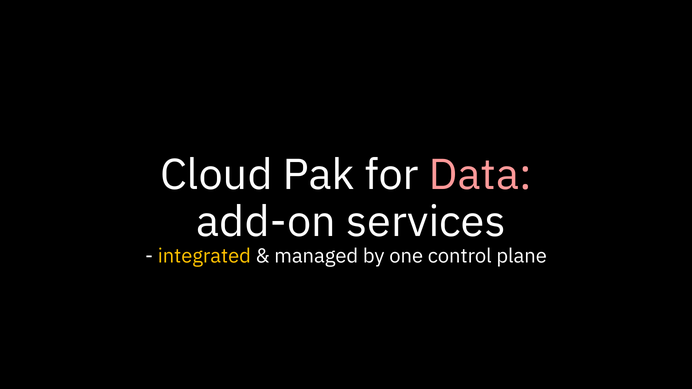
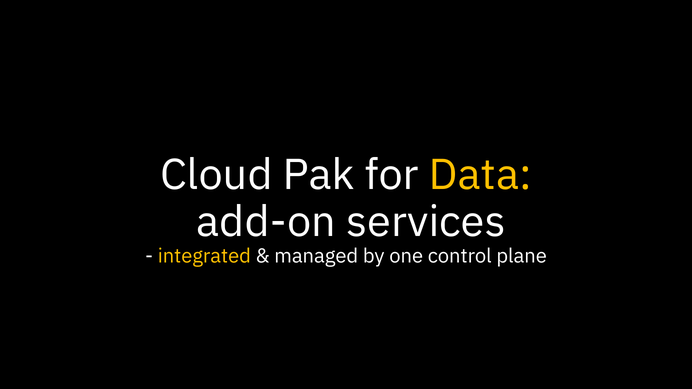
Data colour: pink -> yellow
